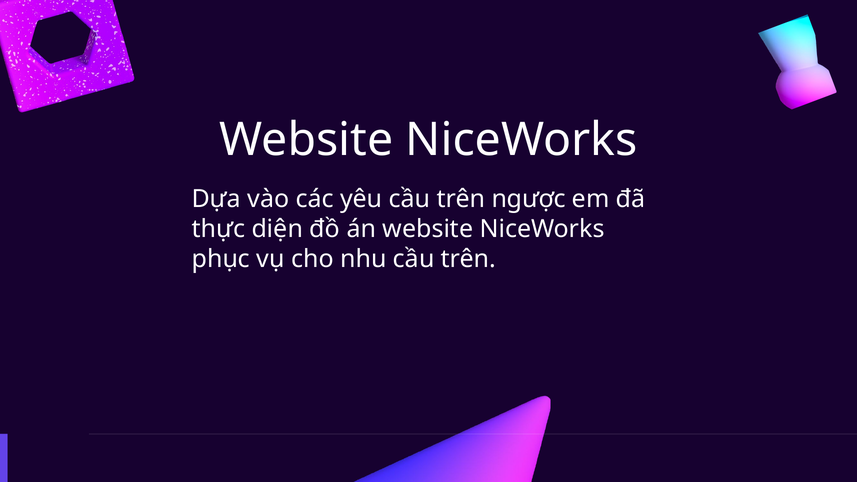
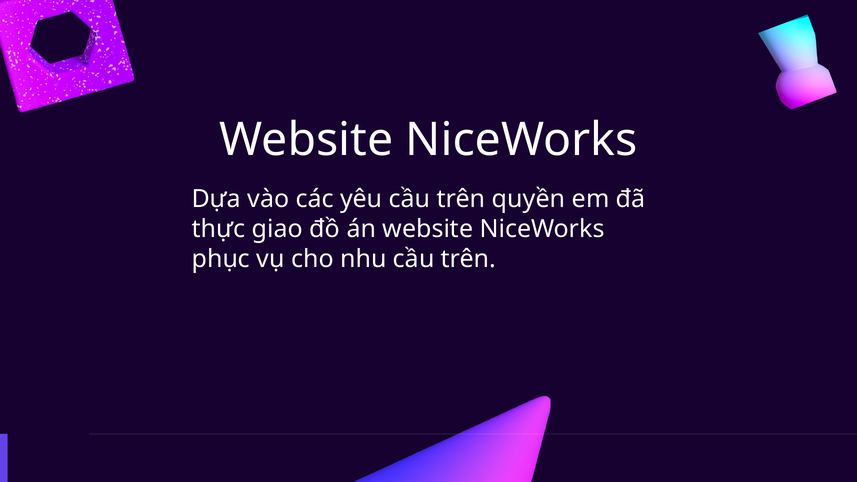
ngược: ngược -> quyền
diện: diện -> giao
